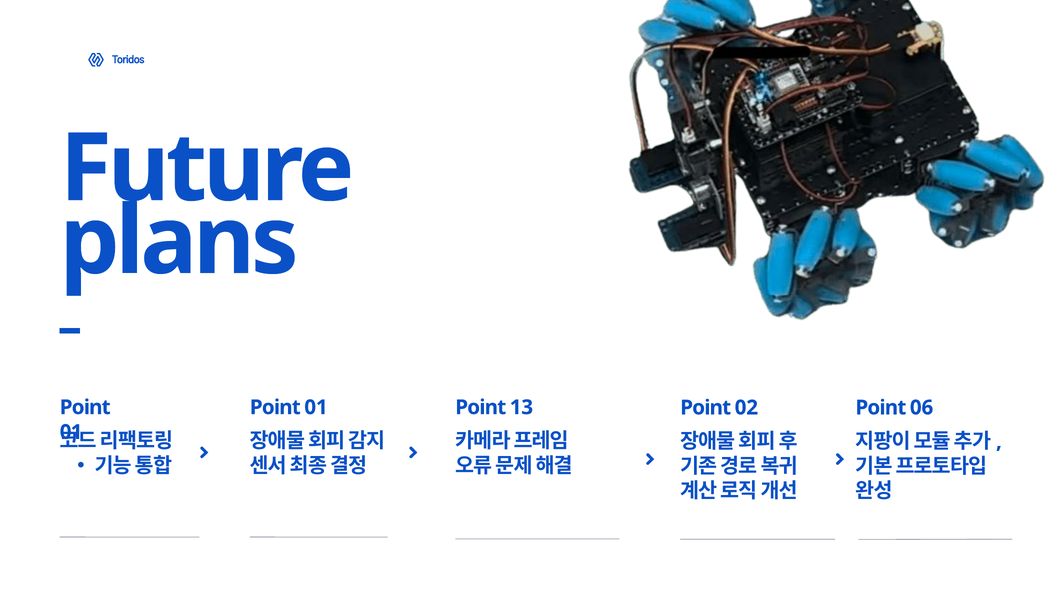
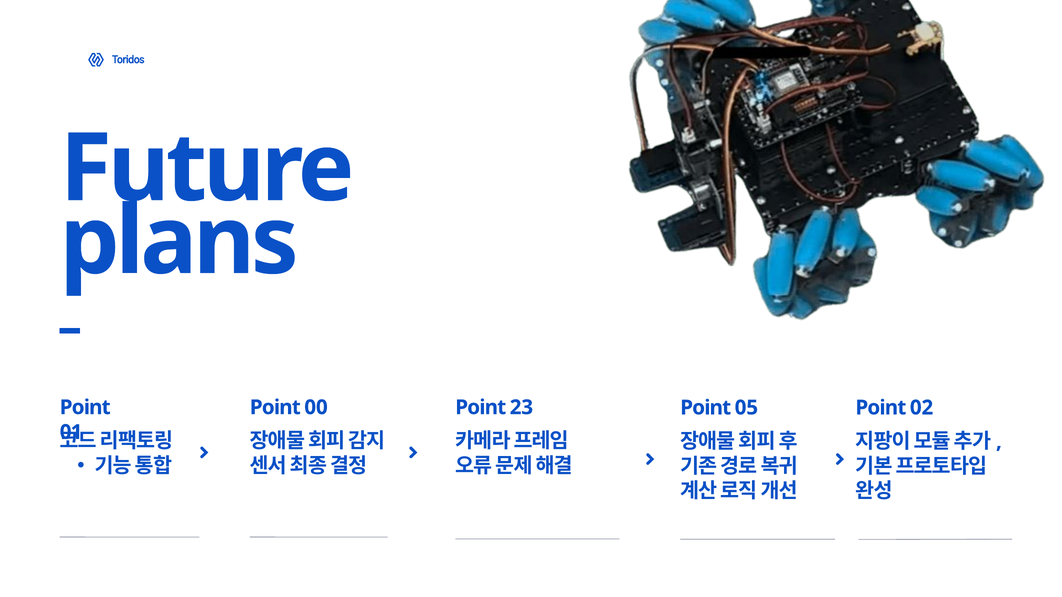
01 at (316, 408): 01 -> 00
13: 13 -> 23
02: 02 -> 05
06: 06 -> 02
